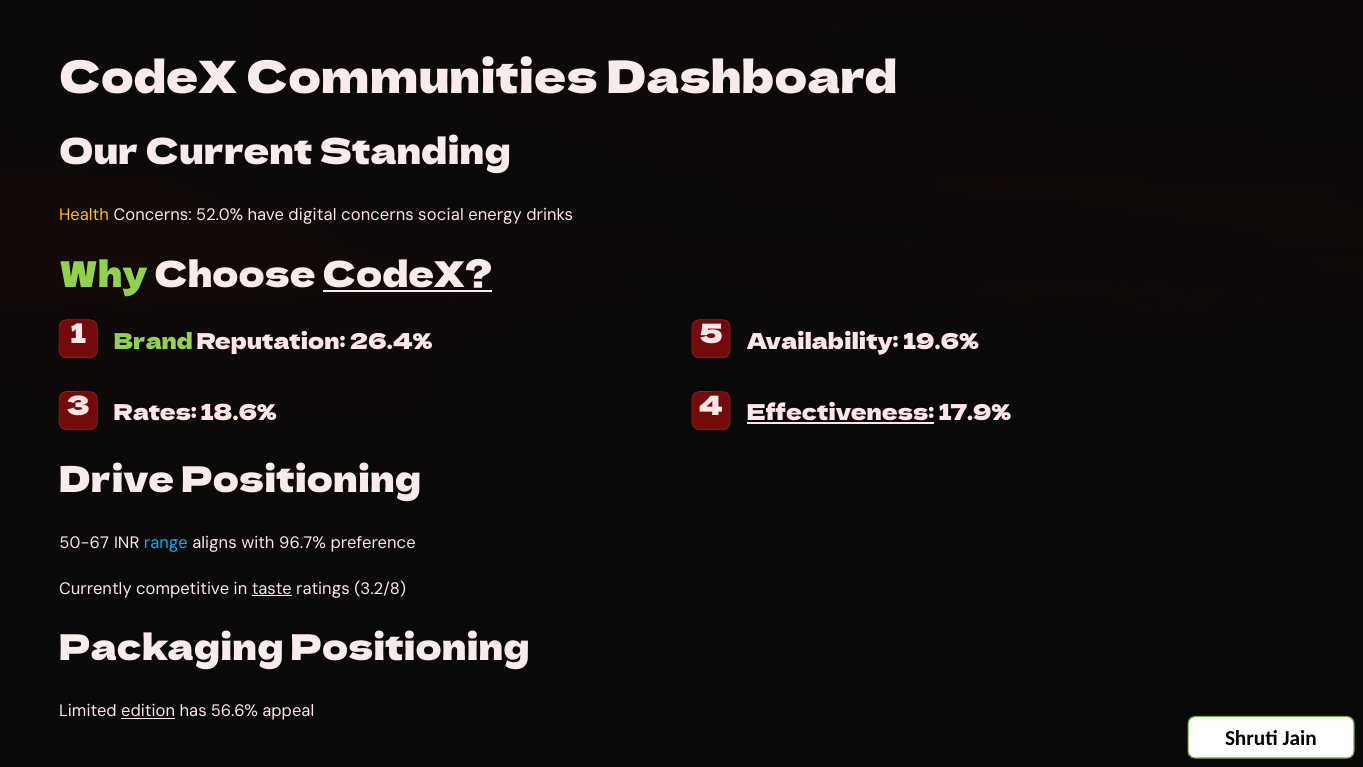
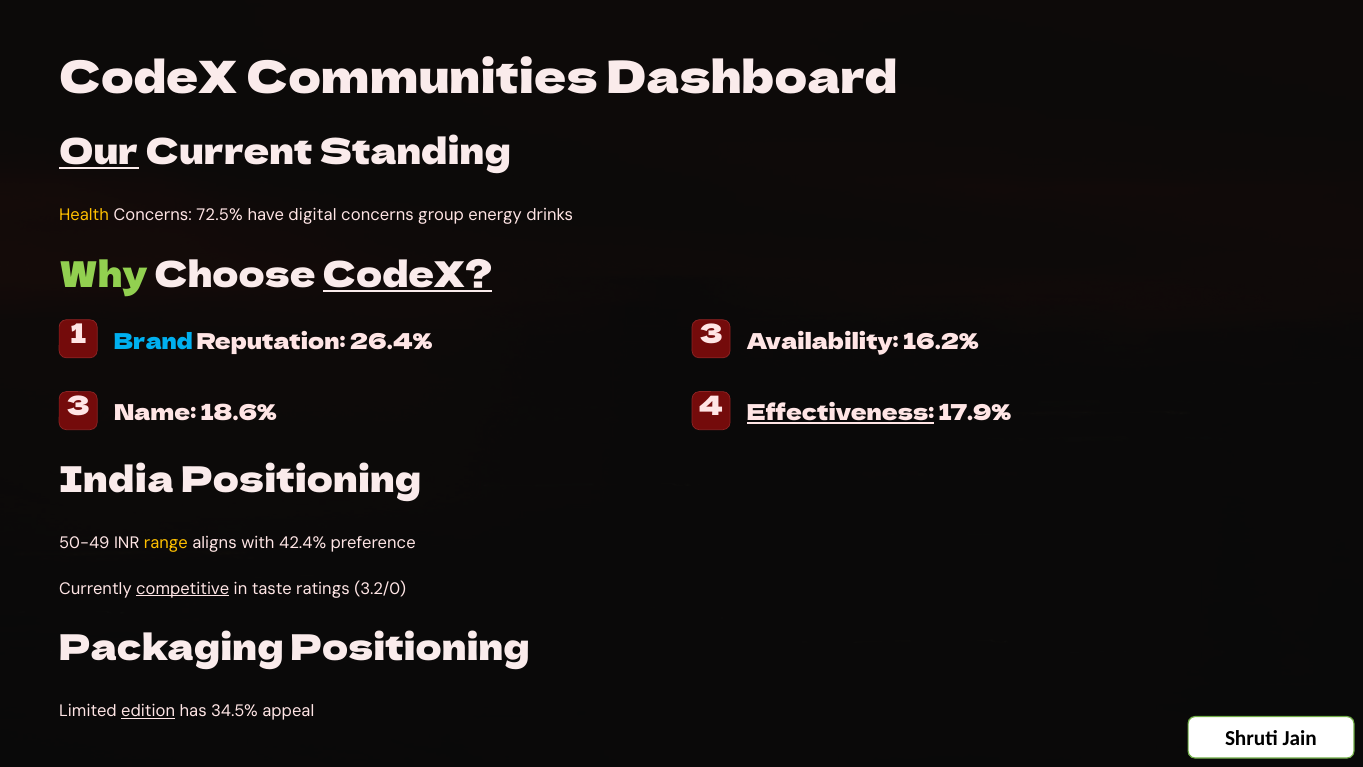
Our underline: none -> present
52.0%: 52.0% -> 72.5%
social: social -> group
Brand colour: light green -> light blue
26.4% 5: 5 -> 3
19.6%: 19.6% -> 16.2%
Rates: Rates -> Name
Drive: Drive -> India
50-67: 50-67 -> 50-49
range colour: light blue -> yellow
96.7%: 96.7% -> 42.4%
competitive underline: none -> present
taste underline: present -> none
3.2/8: 3.2/8 -> 3.2/0
56.6%: 56.6% -> 34.5%
